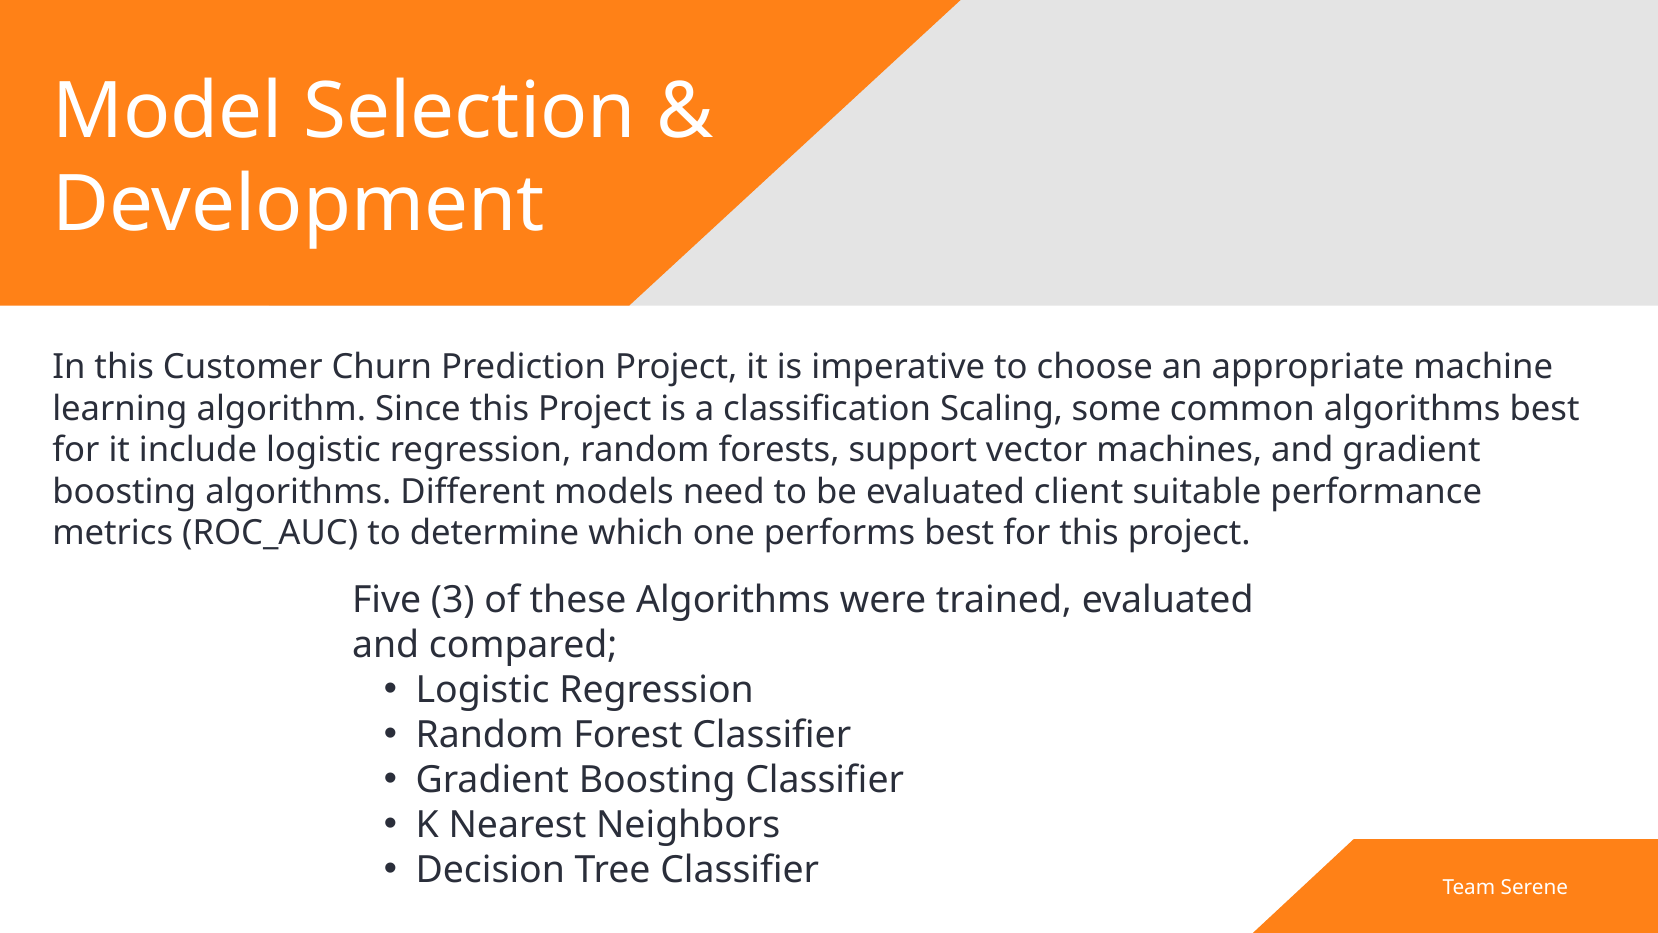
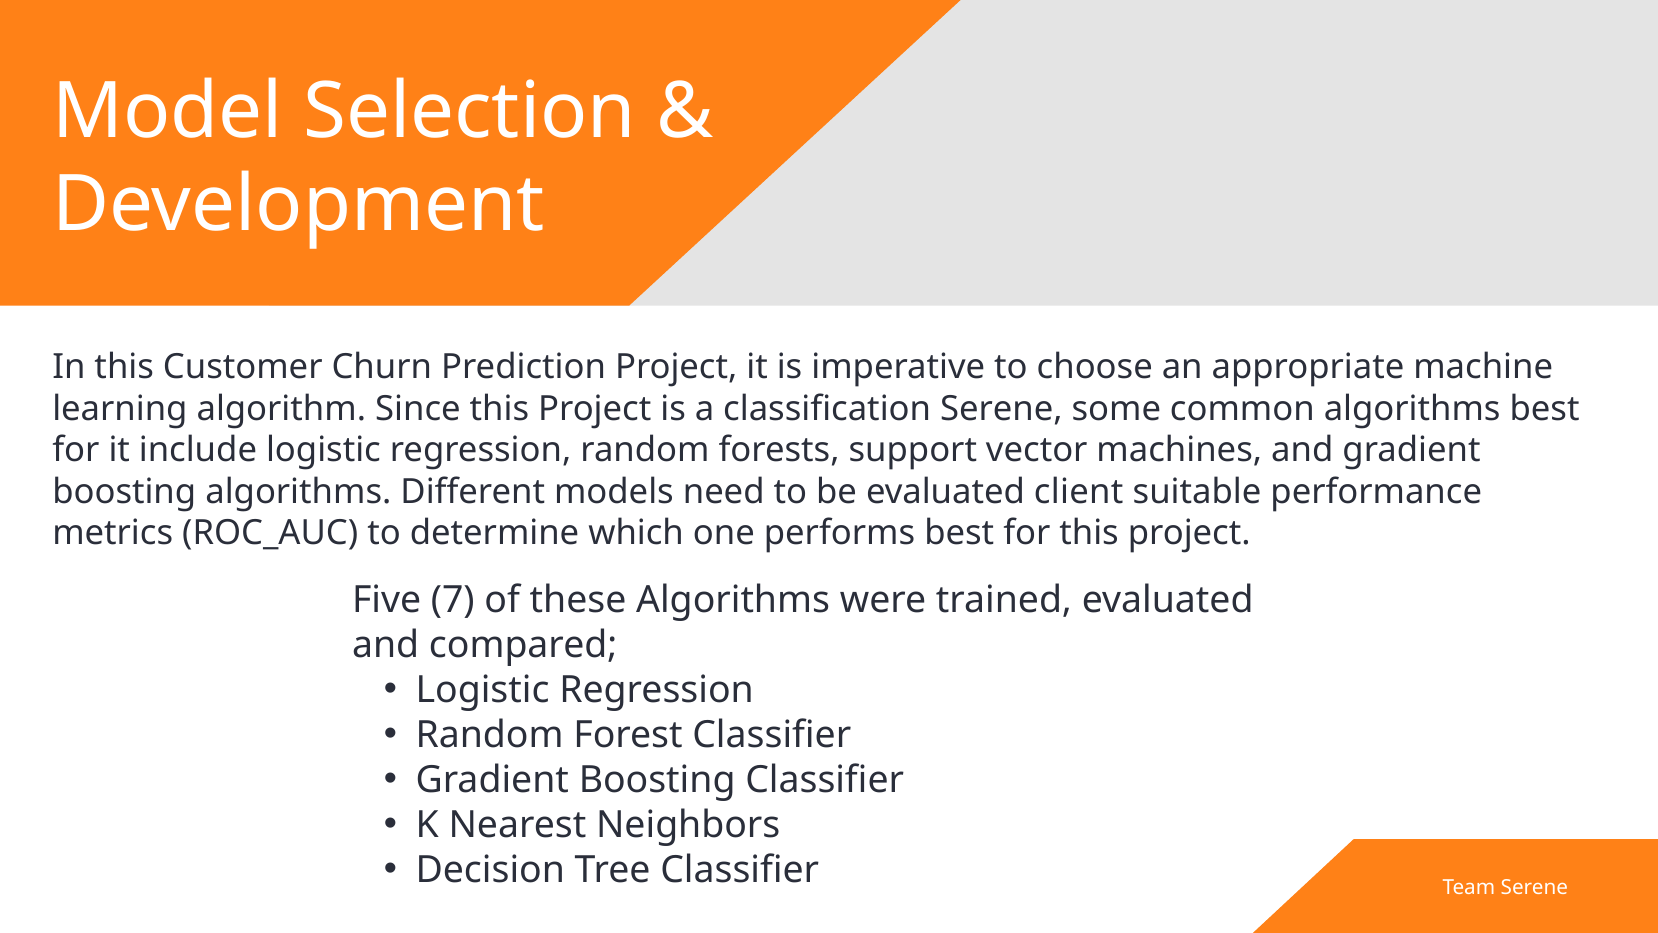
classification Scaling: Scaling -> Serene
3: 3 -> 7
